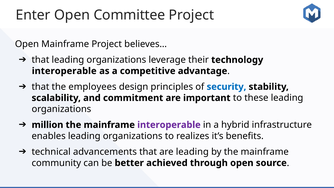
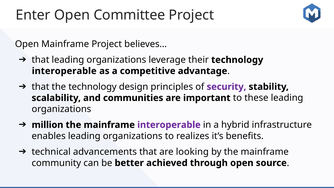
the employees: employees -> technology
security colour: blue -> purple
commitment: commitment -> communities
are leading: leading -> looking
